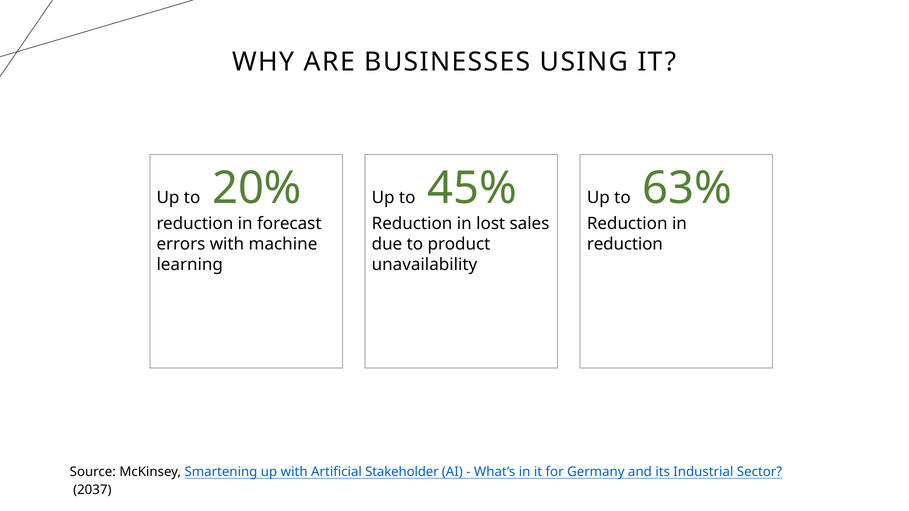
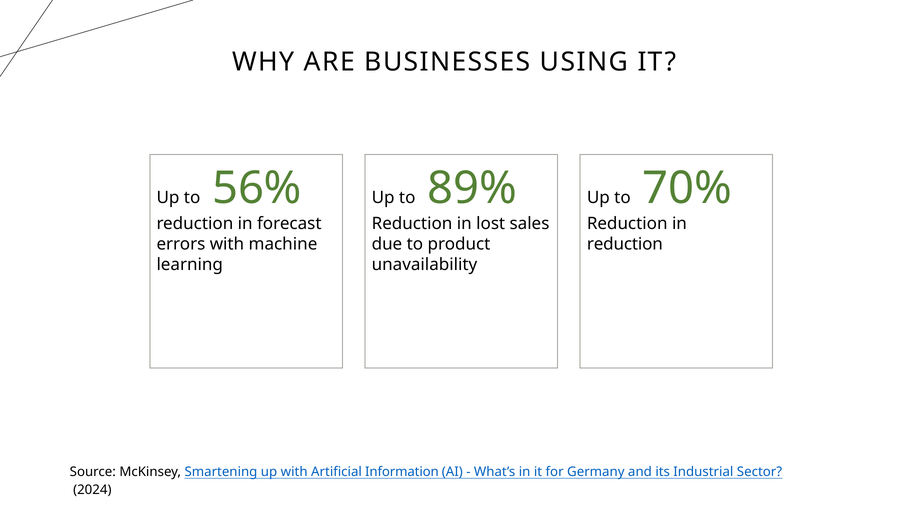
20%: 20% -> 56%
45%: 45% -> 89%
63%: 63% -> 70%
Stakeholder: Stakeholder -> Information
2037: 2037 -> 2024
